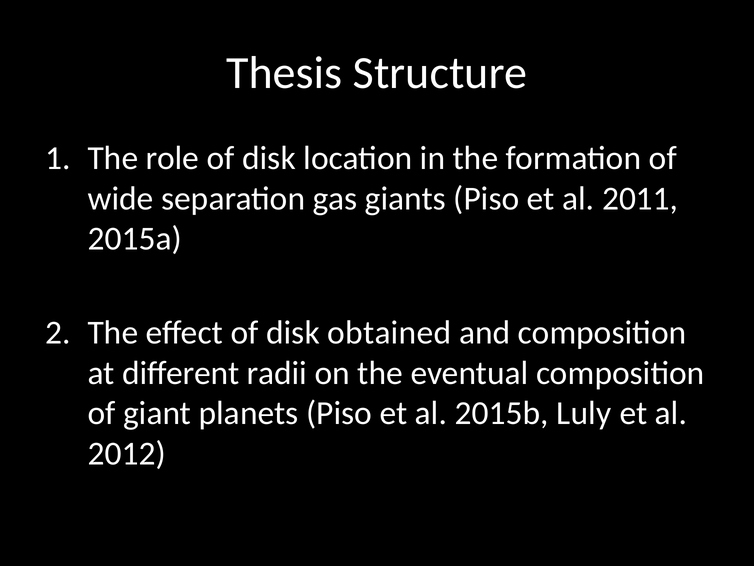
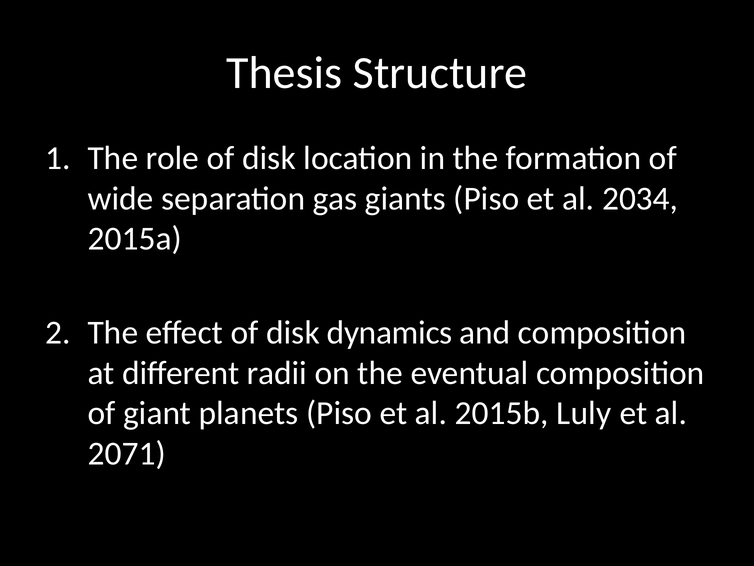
2011: 2011 -> 2034
obtained: obtained -> dynamics
2012: 2012 -> 2071
